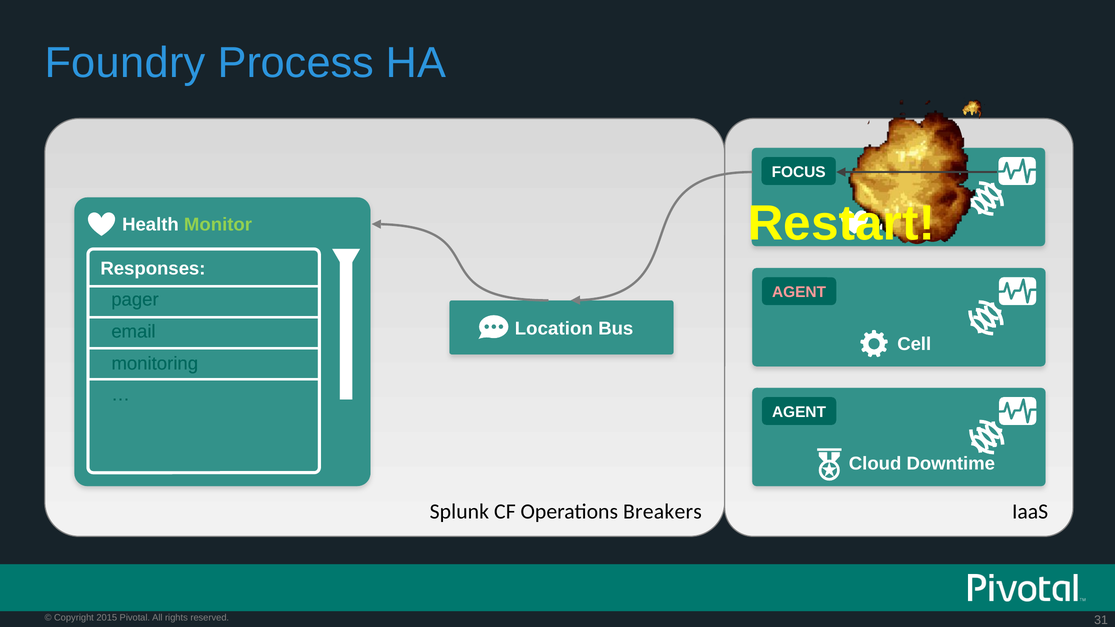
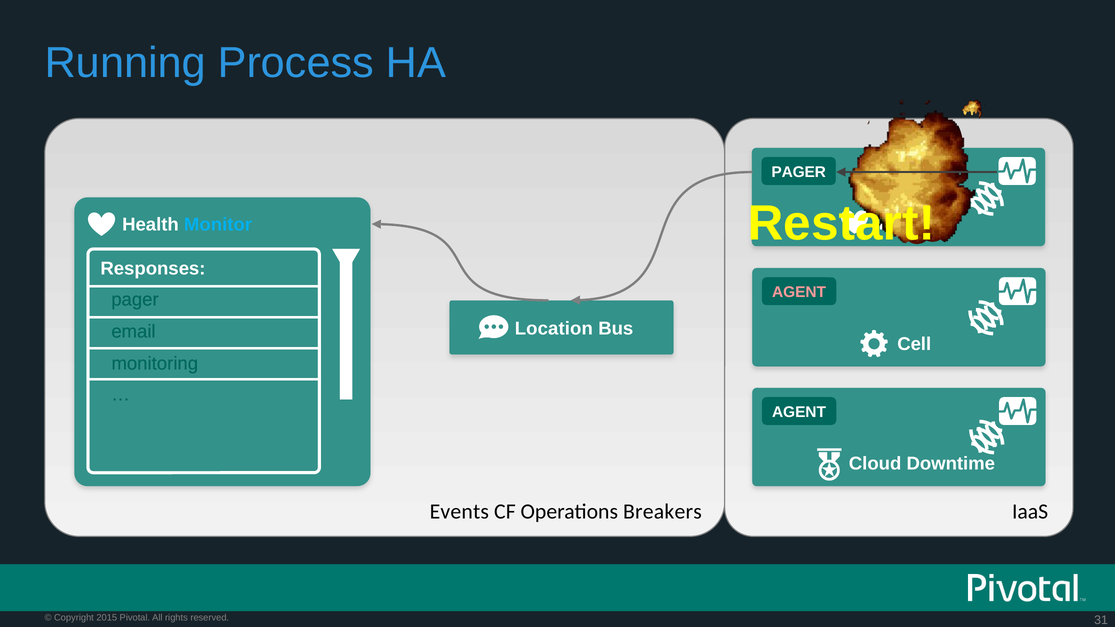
Foundry: Foundry -> Running
FOCUS at (799, 172): FOCUS -> PAGER
Monitor colour: light green -> light blue
Splunk: Splunk -> Events
